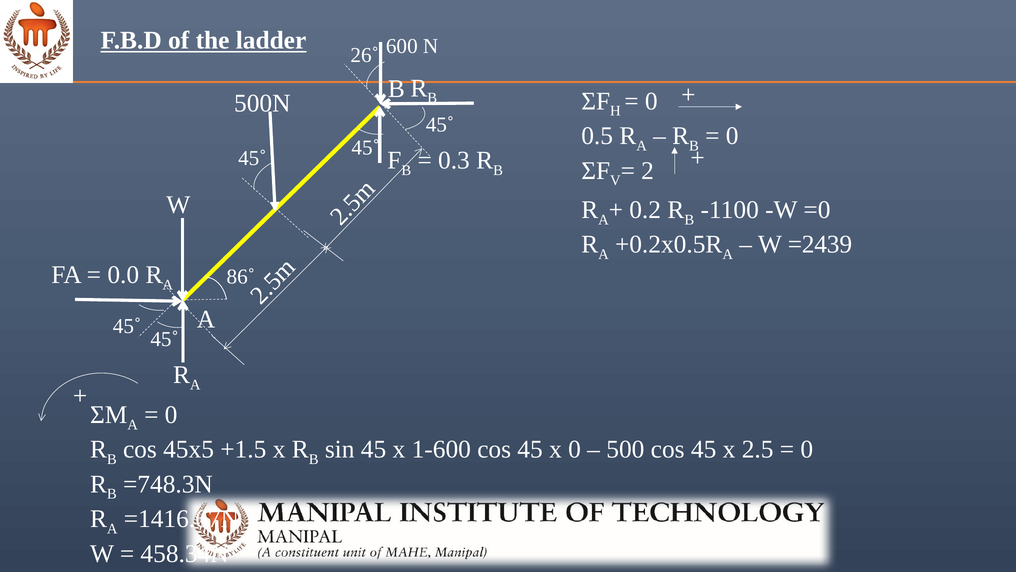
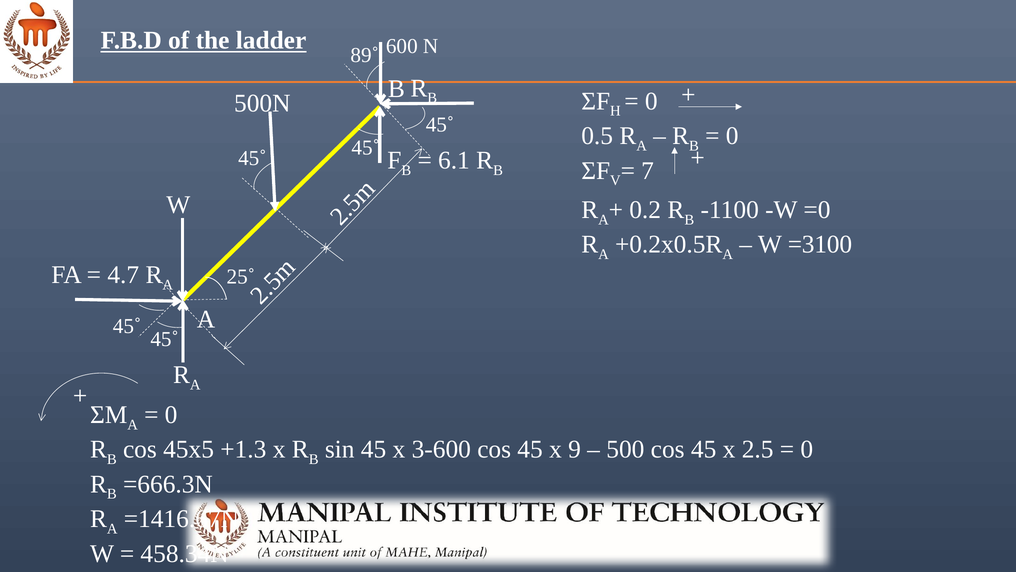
26˚: 26˚ -> 89˚
0.3: 0.3 -> 6.1
2 at (648, 170): 2 -> 7
=2439: =2439 -> =3100
0.0: 0.0 -> 4.7
86˚: 86˚ -> 25˚
+1.5: +1.5 -> +1.3
1-600: 1-600 -> 3-600
x 0: 0 -> 9
=748.3N: =748.3N -> =666.3N
